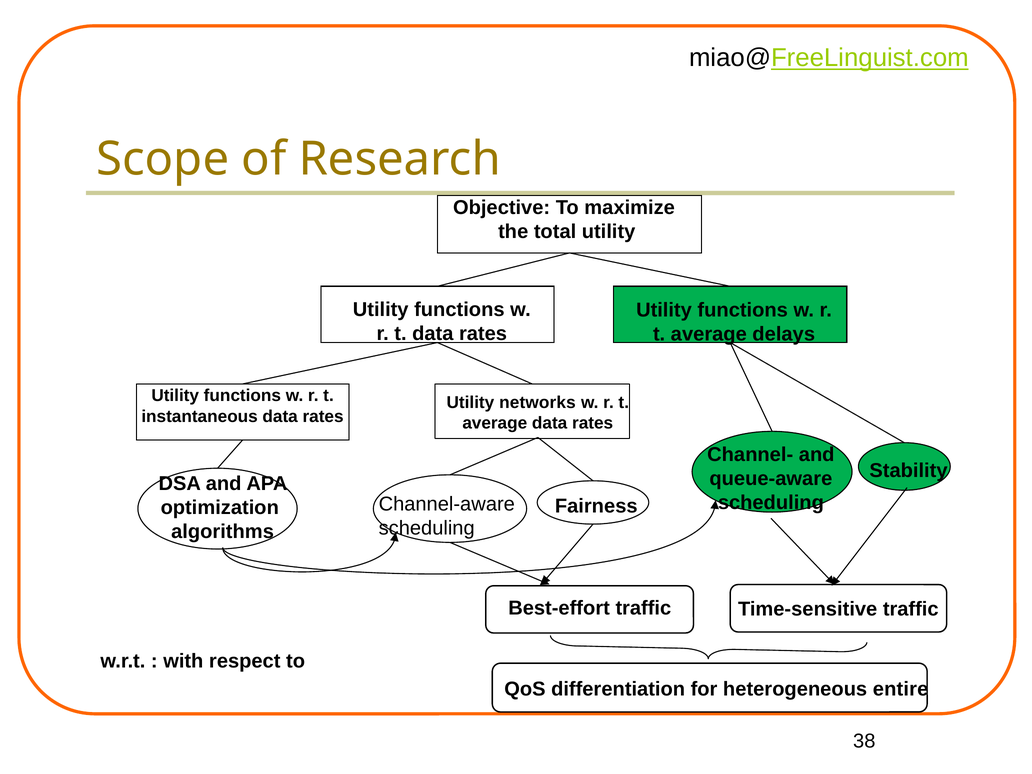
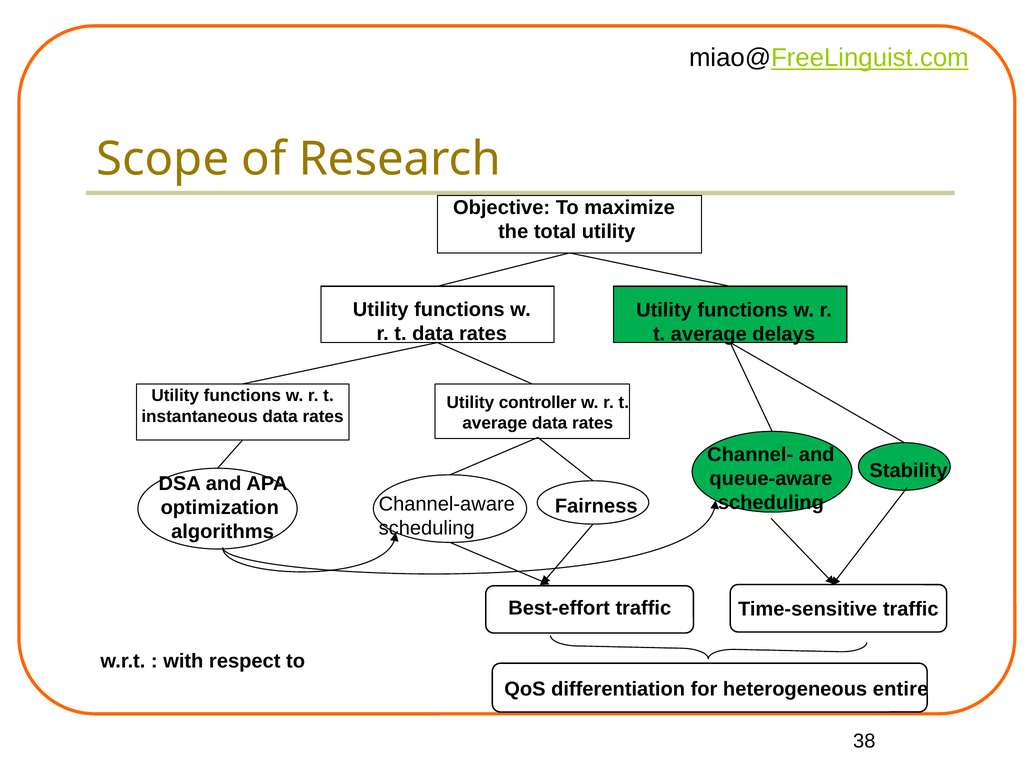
networks: networks -> controller
